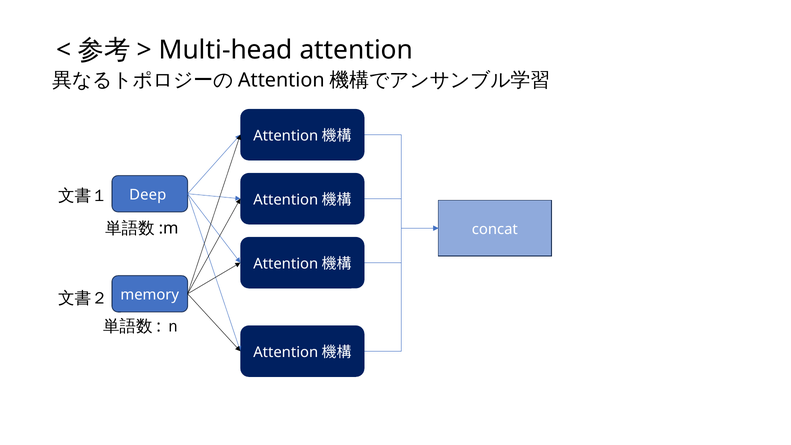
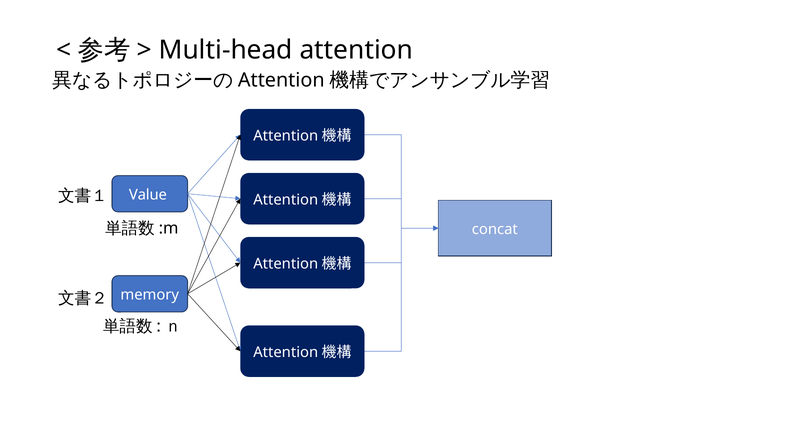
Deep: Deep -> Value
